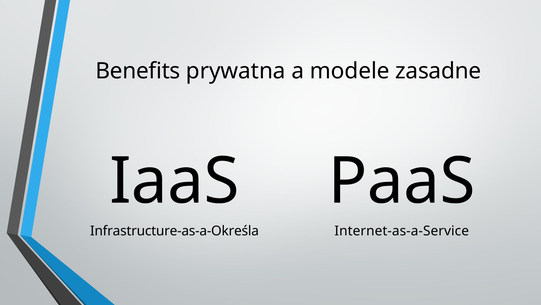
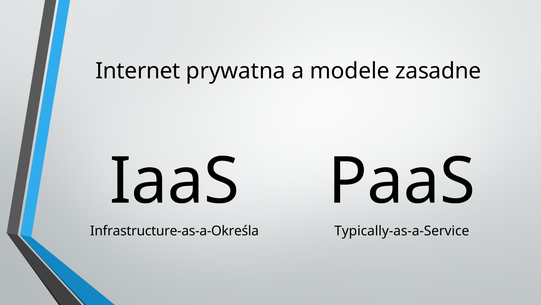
Benefits: Benefits -> Internet
Internet-as-a-Service: Internet-as-a-Service -> Typically-as-a-Service
